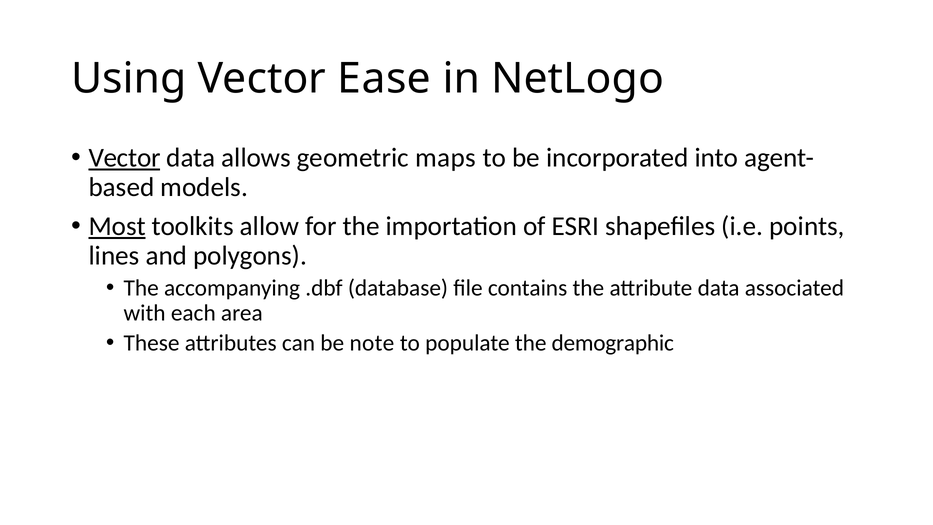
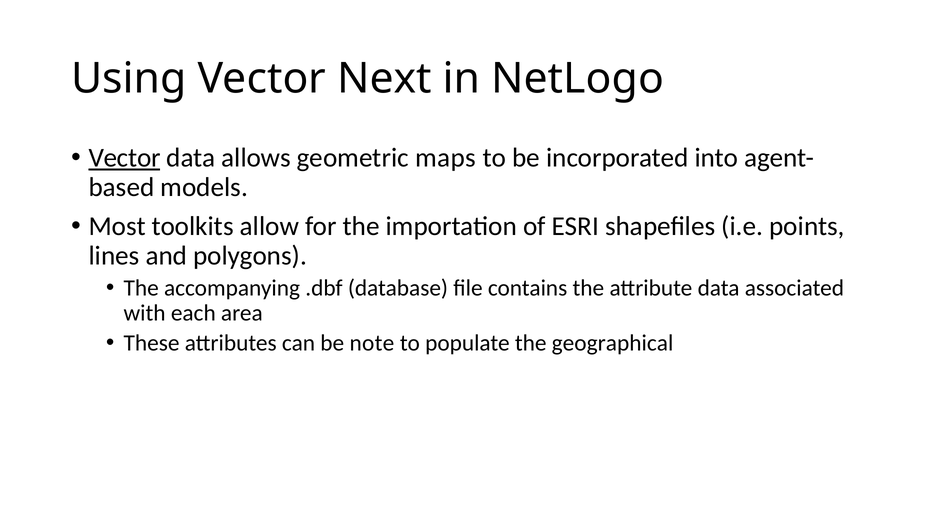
Ease: Ease -> Next
Most underline: present -> none
demographic: demographic -> geographical
